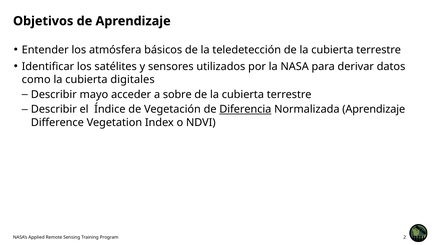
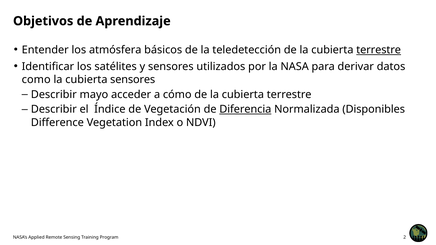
terrestre at (379, 50) underline: none -> present
cubierta digitales: digitales -> sensores
sobre: sobre -> cómo
Normalizada Aprendizaje: Aprendizaje -> Disponibles
